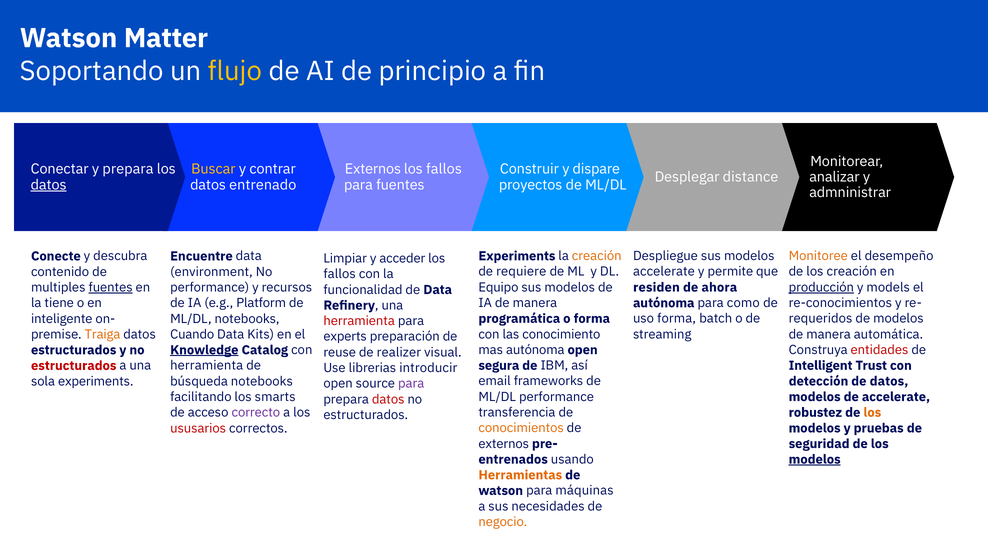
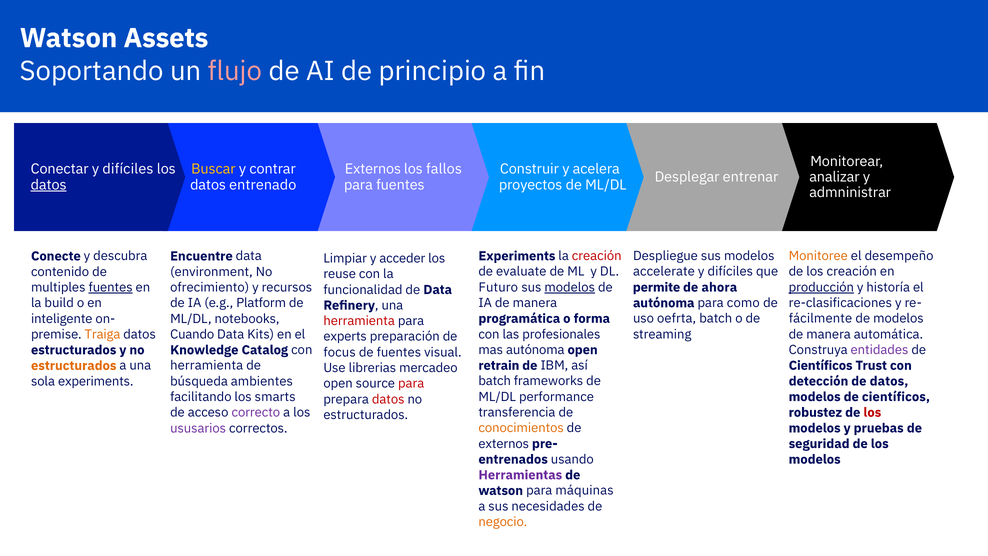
Matter: Matter -> Assets
flujo colour: yellow -> pink
Conectar y prepara: prepara -> difíciles
dispare: dispare -> acelera
distance: distance -> entrenar
creación at (597, 256) colour: orange -> red
requiere: requiere -> evaluate
permite at (730, 272): permite -> difíciles
fallos at (340, 274): fallos -> reuse
residen: residen -> permite
Equipo: Equipo -> Futuro
modelos at (570, 287) underline: none -> present
models: models -> historía
performance at (210, 287): performance -> ofrecimiento
re-conocimientos: re-conocimientos -> re-clasificaciones
tiene: tiene -> build
uso forma: forma -> oefrta
requeridos: requeridos -> fácilmente
conocimiento: conocimiento -> profesionales
Knowledge underline: present -> none
entidades colour: red -> purple
reuse: reuse -> focus
de realizer: realizer -> fuentes
segura: segura -> retrain
Intelligent at (821, 365): Intelligent -> Científicos
estructurados at (74, 366) colour: red -> orange
introducir: introducir -> mercadeo
email at (495, 381): email -> batch
búsqueda notebooks: notebooks -> ambientes
para at (411, 383) colour: purple -> red
modelos de accelerate: accelerate -> científicos
los at (872, 412) colour: orange -> red
ususarios colour: red -> purple
modelos at (815, 459) underline: present -> none
Herramientas colour: orange -> purple
